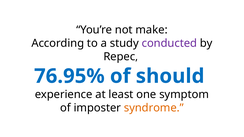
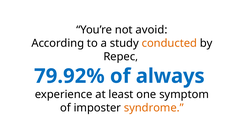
make: make -> avoid
conducted colour: purple -> orange
76.95%: 76.95% -> 79.92%
should: should -> always
